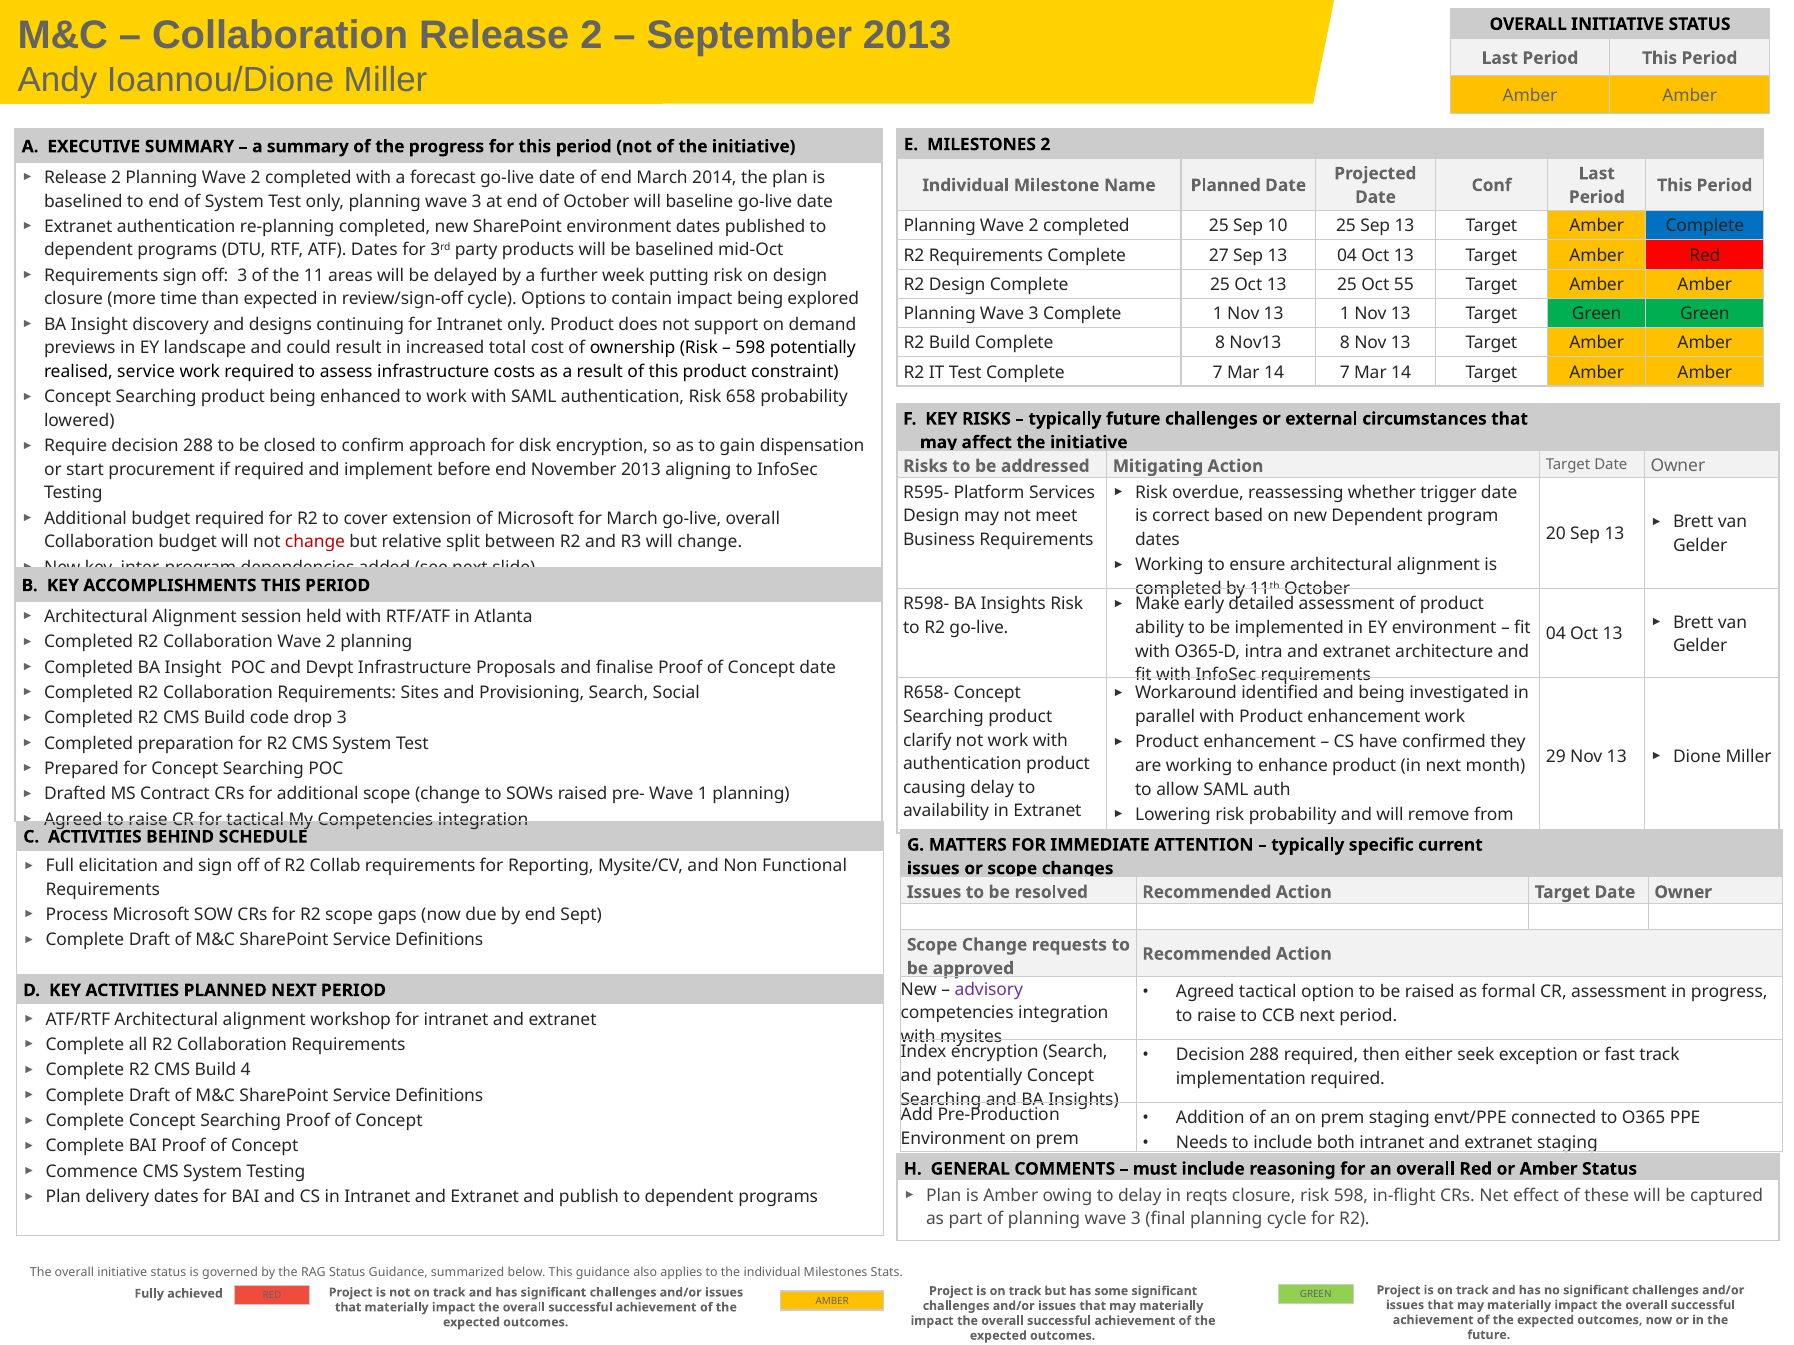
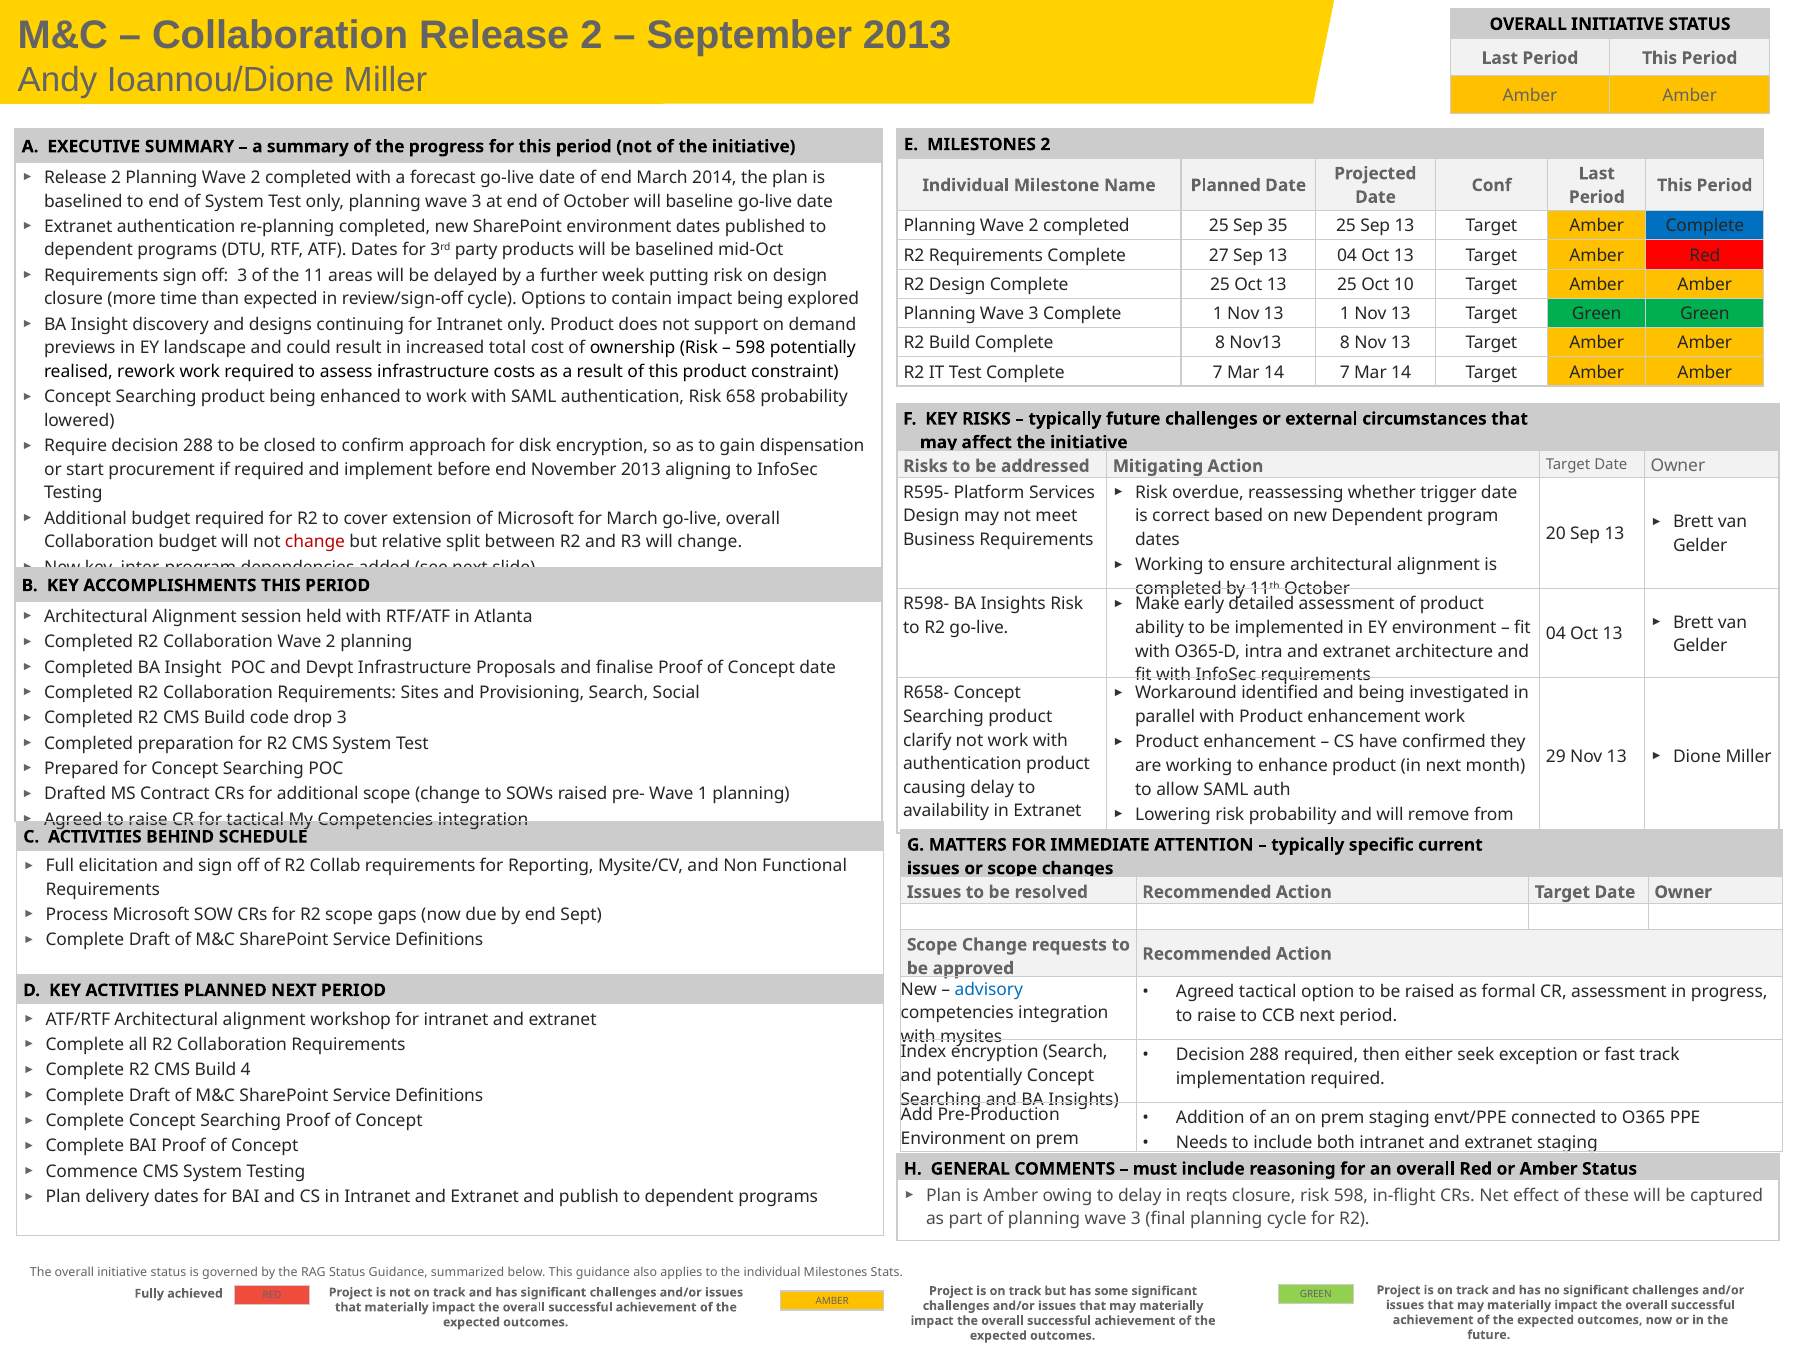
10: 10 -> 35
55: 55 -> 10
realised service: service -> rework
advisory colour: purple -> blue
